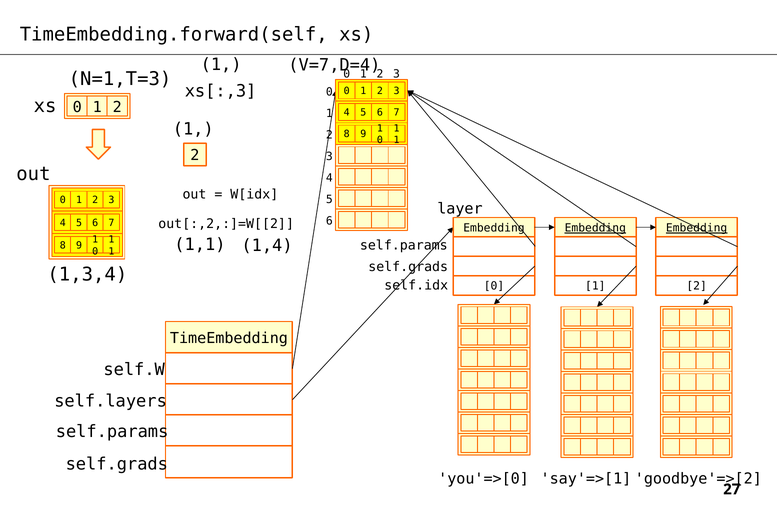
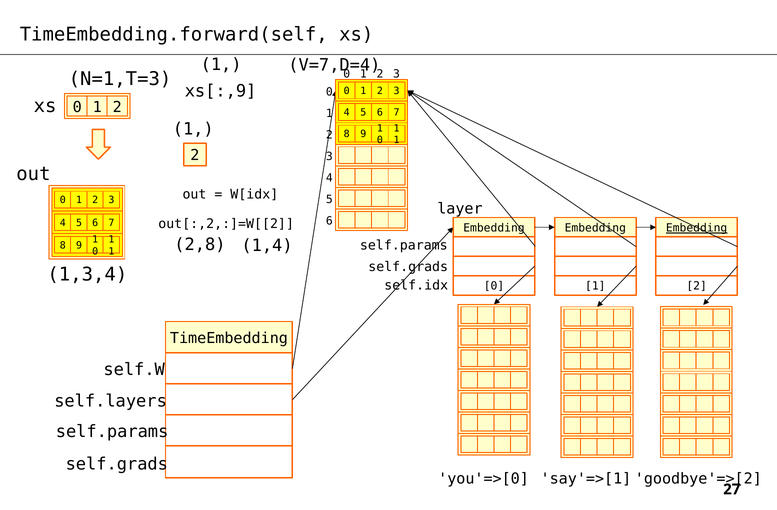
xs[:,3: xs[:,3 -> xs[:,9
Embedding at (595, 228) underline: present -> none
1,1: 1,1 -> 2,8
